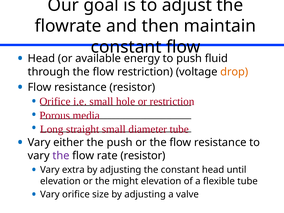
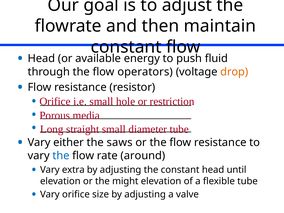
flow restriction: restriction -> operators
the push: push -> saws
the at (61, 156) colour: purple -> blue
rate resistor: resistor -> around
